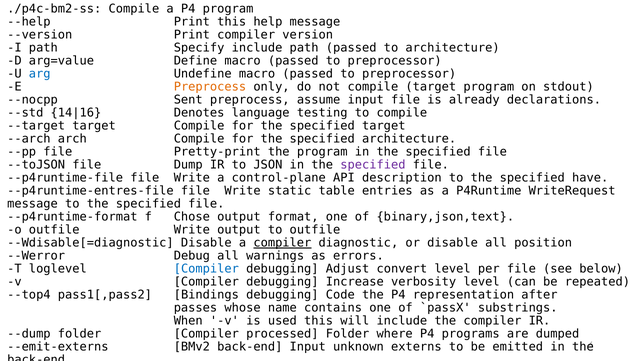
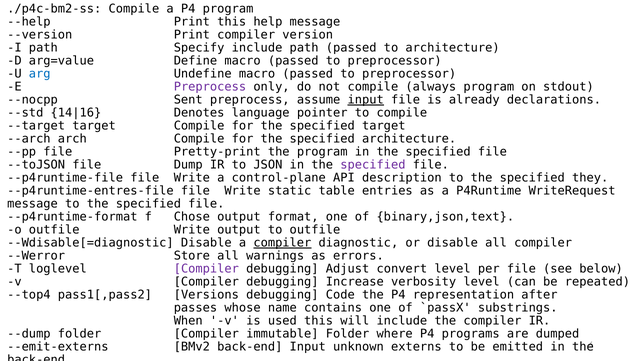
Preprocess at (210, 87) colour: orange -> purple
compile target: target -> always
input at (366, 100) underline: none -> present
testing: testing -> pointer
have: have -> they
all position: position -> compiler
Debug: Debug -> Store
Compiler at (206, 269) colour: blue -> purple
Bindings: Bindings -> Versions
processed: processed -> immutable
